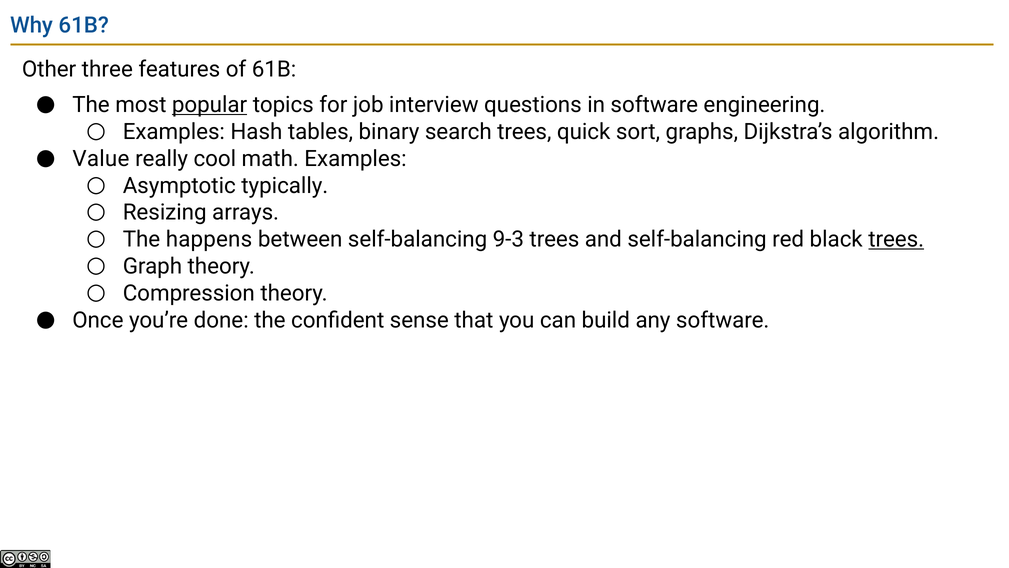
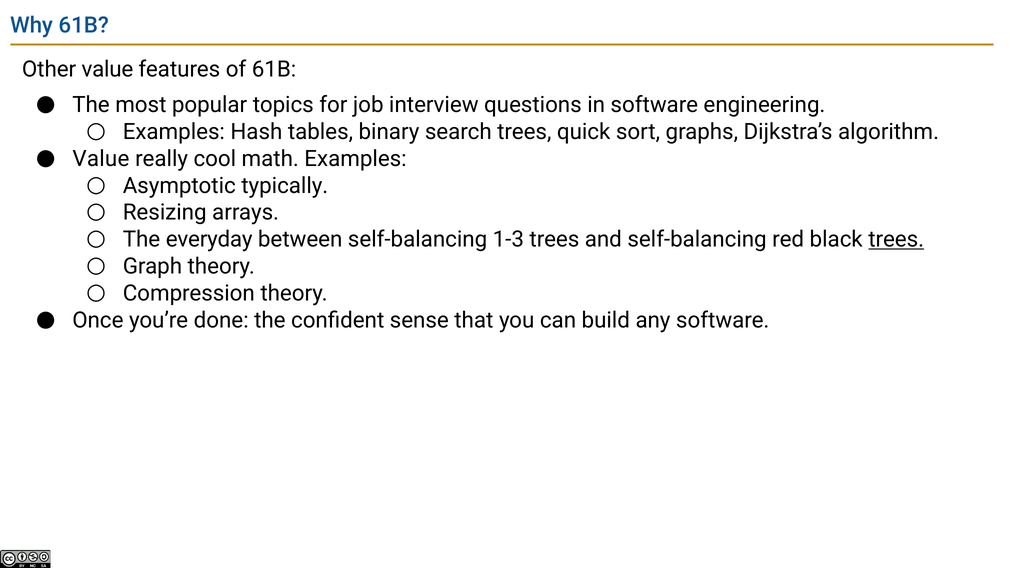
Other three: three -> value
popular underline: present -> none
happens: happens -> everyday
9-3: 9-3 -> 1-3
